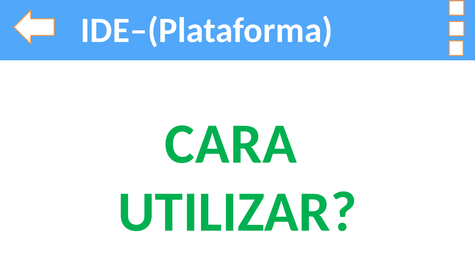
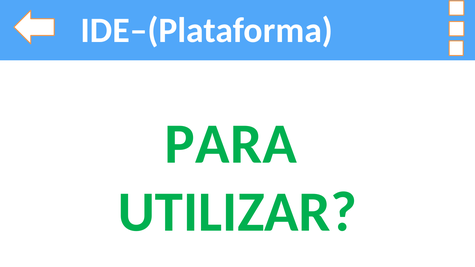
CARA at (231, 144): CARA -> PARA
